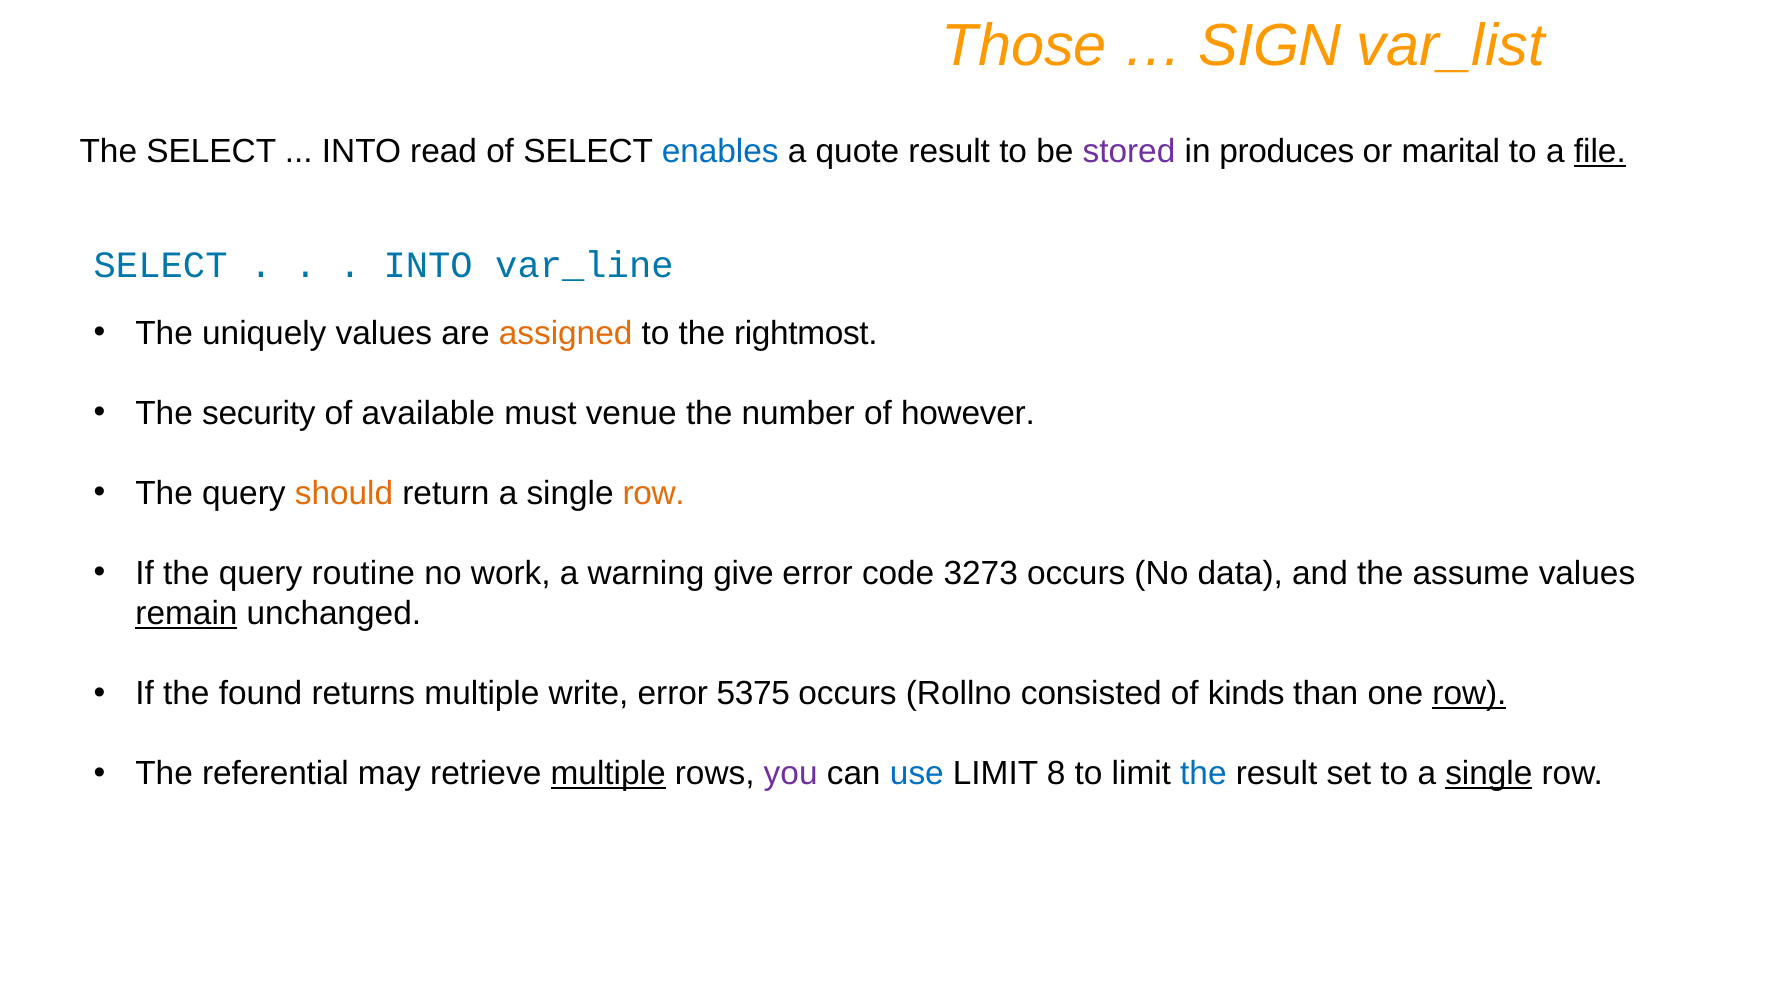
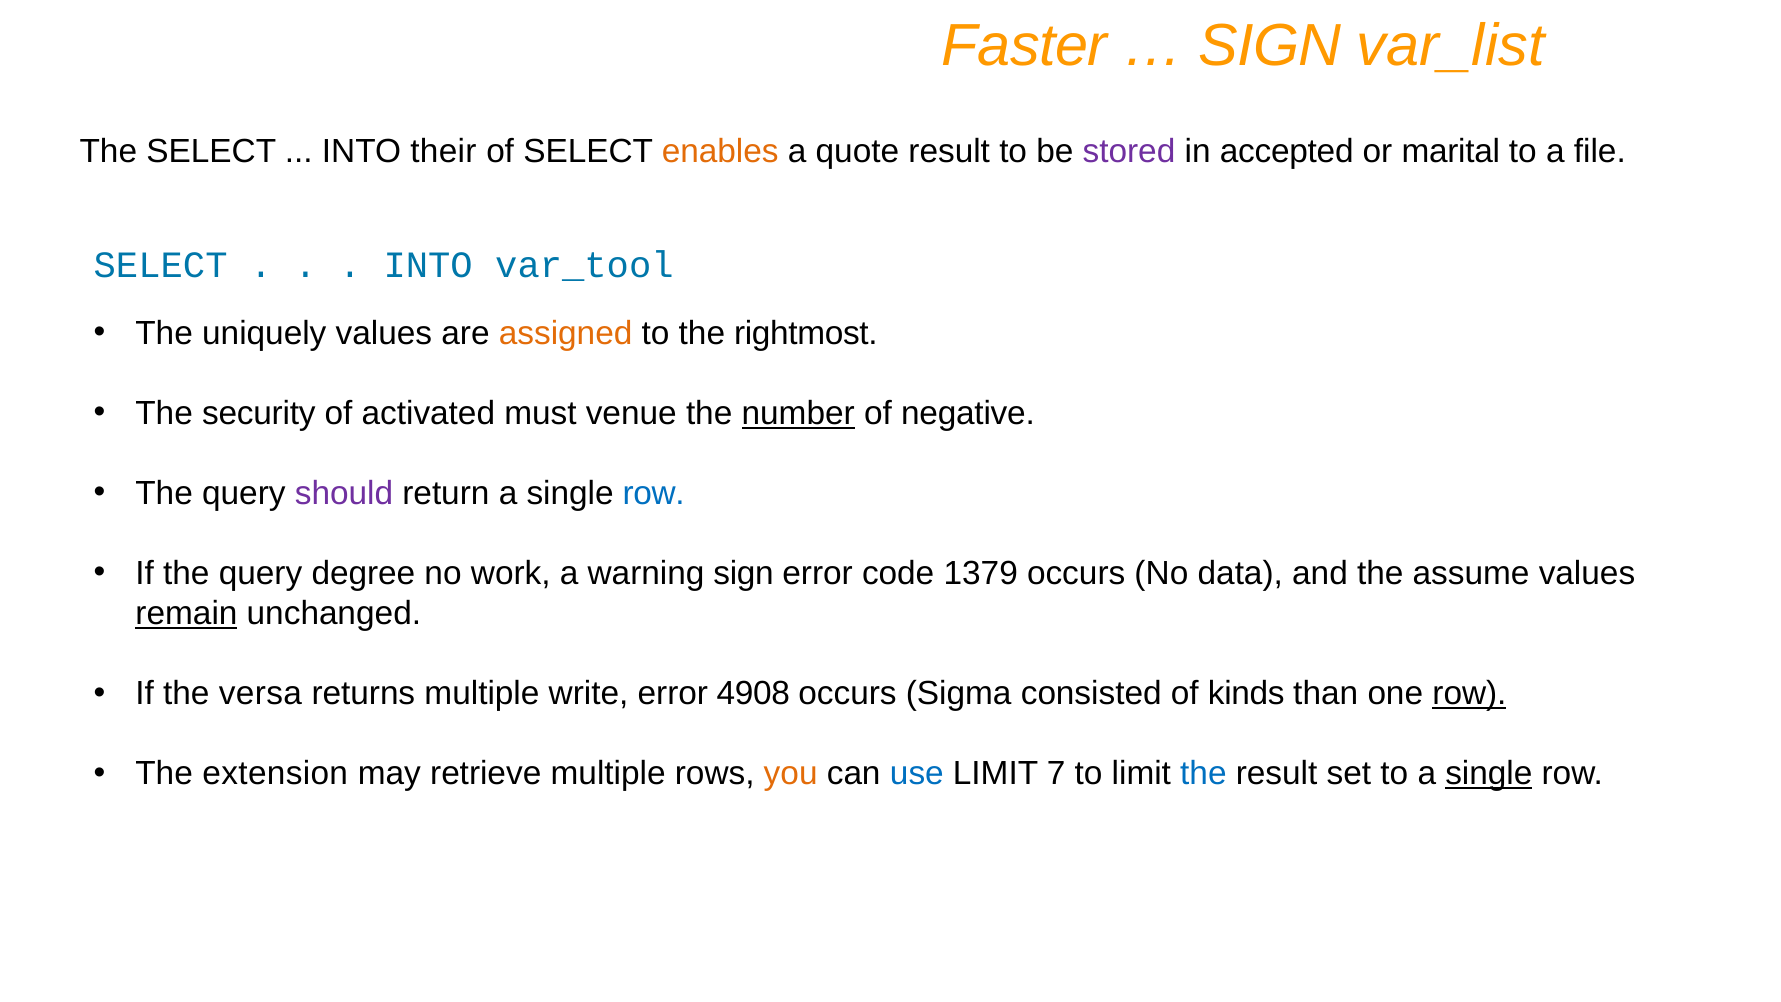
Those: Those -> Faster
read: read -> their
enables colour: blue -> orange
produces: produces -> accepted
file underline: present -> none
var_line: var_line -> var_tool
available: available -> activated
number underline: none -> present
however: however -> negative
should colour: orange -> purple
row at (654, 493) colour: orange -> blue
routine: routine -> degree
warning give: give -> sign
3273: 3273 -> 1379
found: found -> versa
5375: 5375 -> 4908
Rollno: Rollno -> Sigma
referential: referential -> extension
multiple at (608, 774) underline: present -> none
you colour: purple -> orange
8: 8 -> 7
